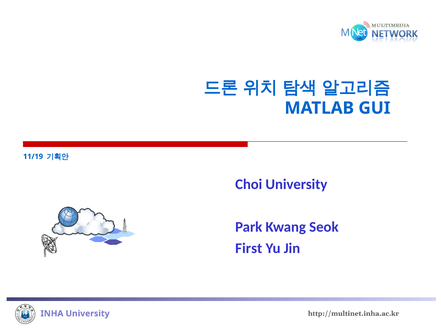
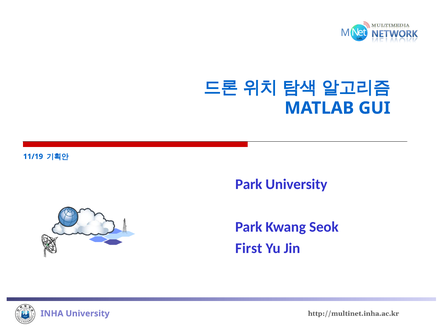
Choi at (249, 184): Choi -> Park
